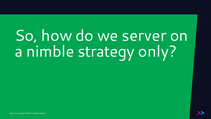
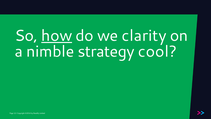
how underline: none -> present
server: server -> clarity
only: only -> cool
